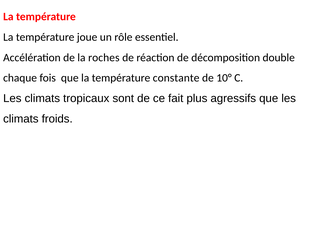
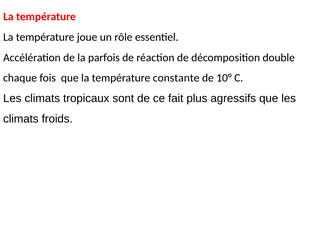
roches: roches -> parfois
